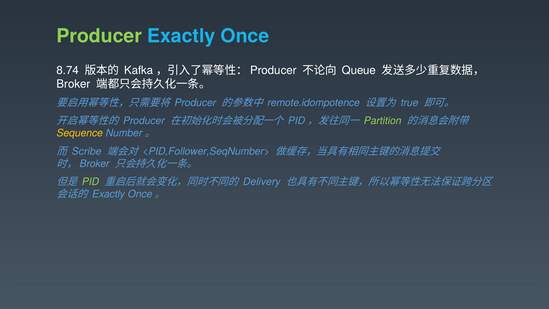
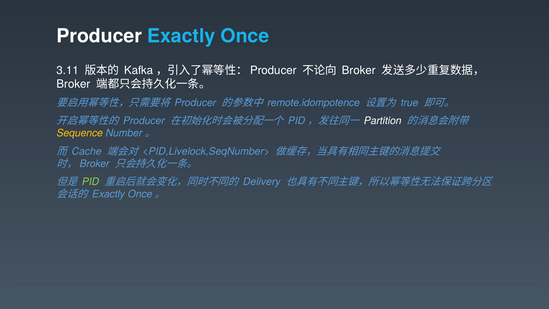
Producer at (99, 36) colour: light green -> white
8.74: 8.74 -> 3.11
Queue at (359, 70): Queue -> Broker
Partition colour: light green -> white
Scribe: Scribe -> Cache
<PID,Follower,SeqNumber>: <PID,Follower,SeqNumber> -> <PID,Livelock,SeqNumber>
